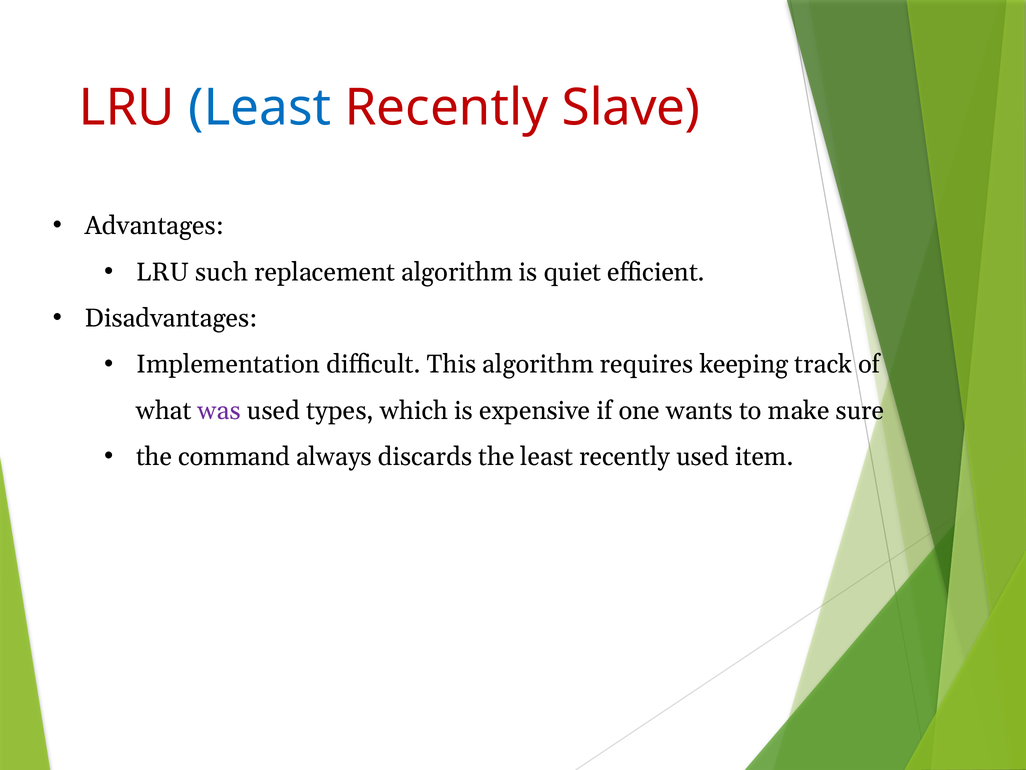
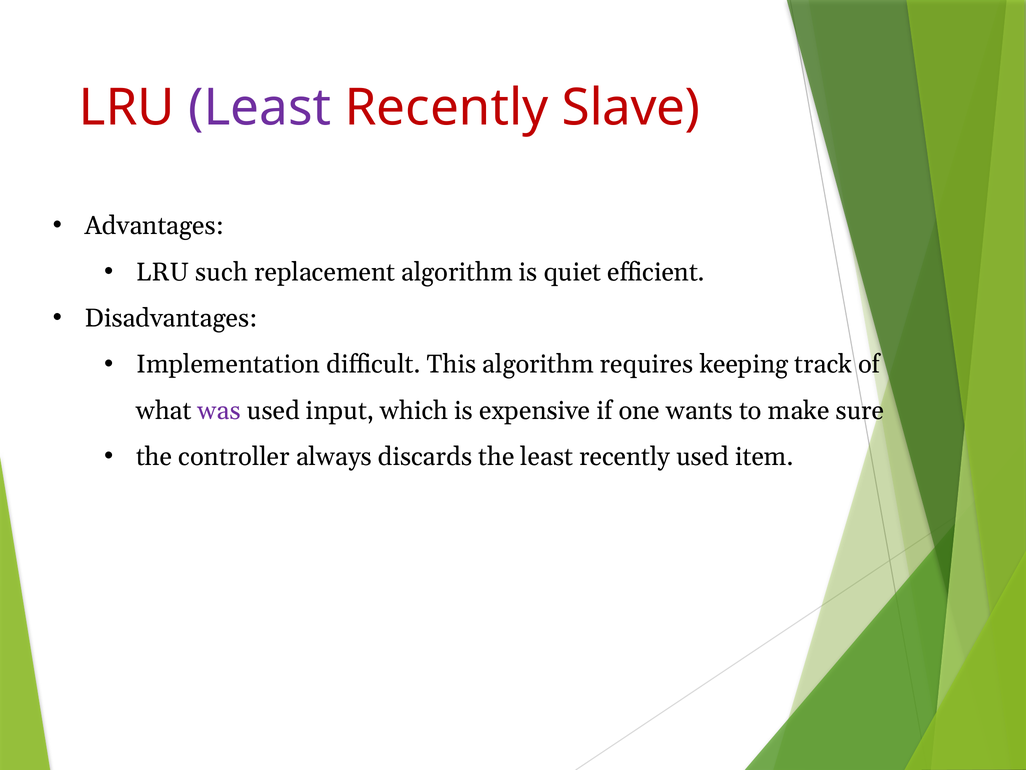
Least at (260, 108) colour: blue -> purple
types: types -> input
command: command -> controller
